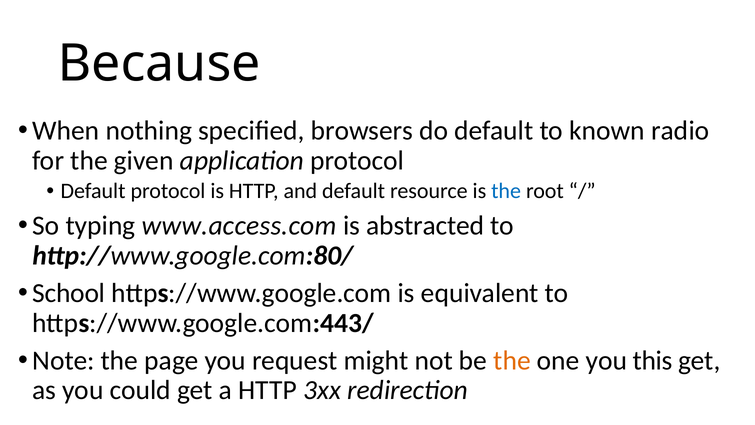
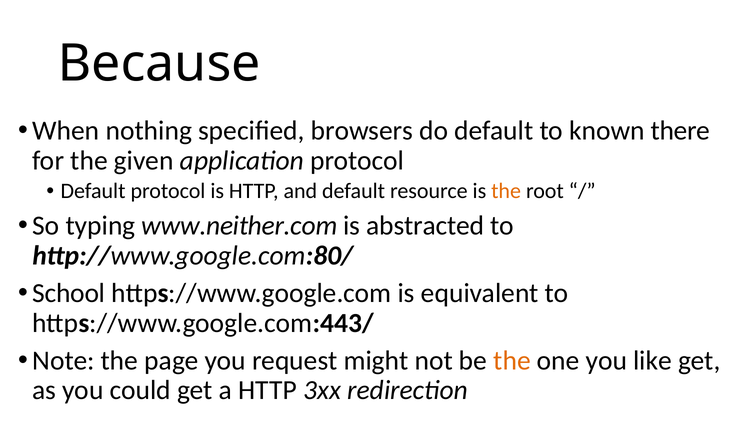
radio: radio -> there
the at (506, 191) colour: blue -> orange
www.access.com: www.access.com -> www.neither.com
this: this -> like
